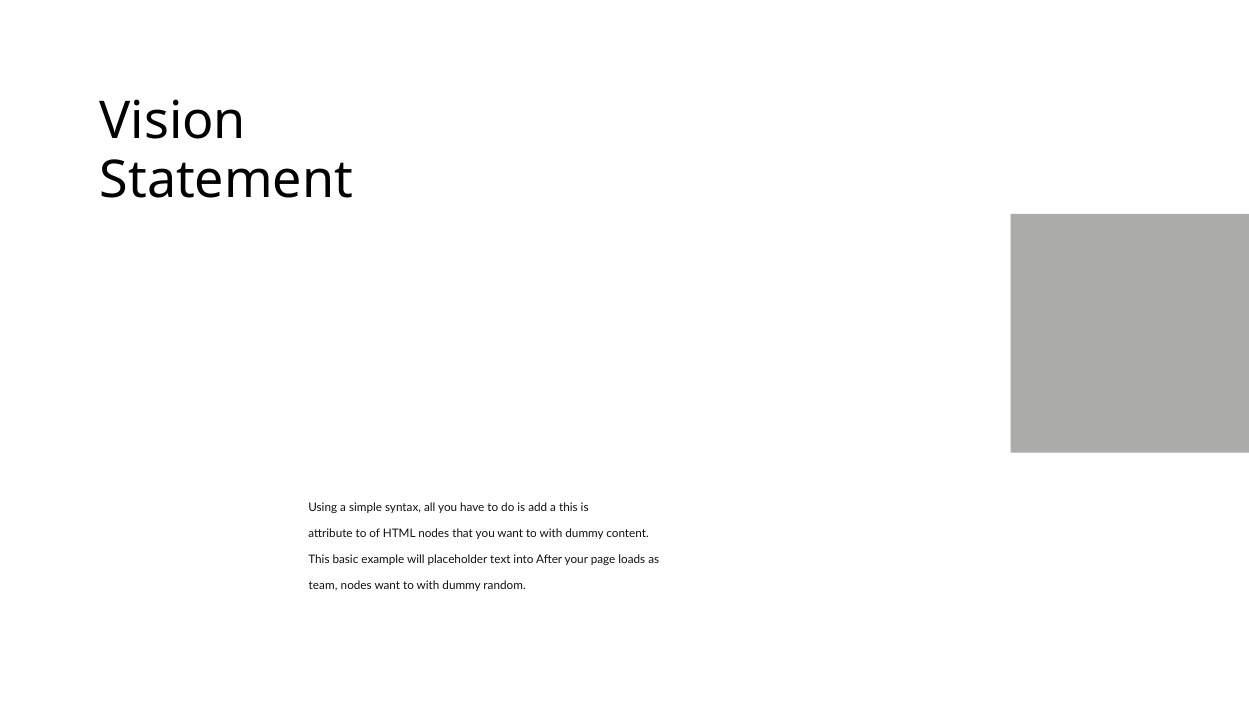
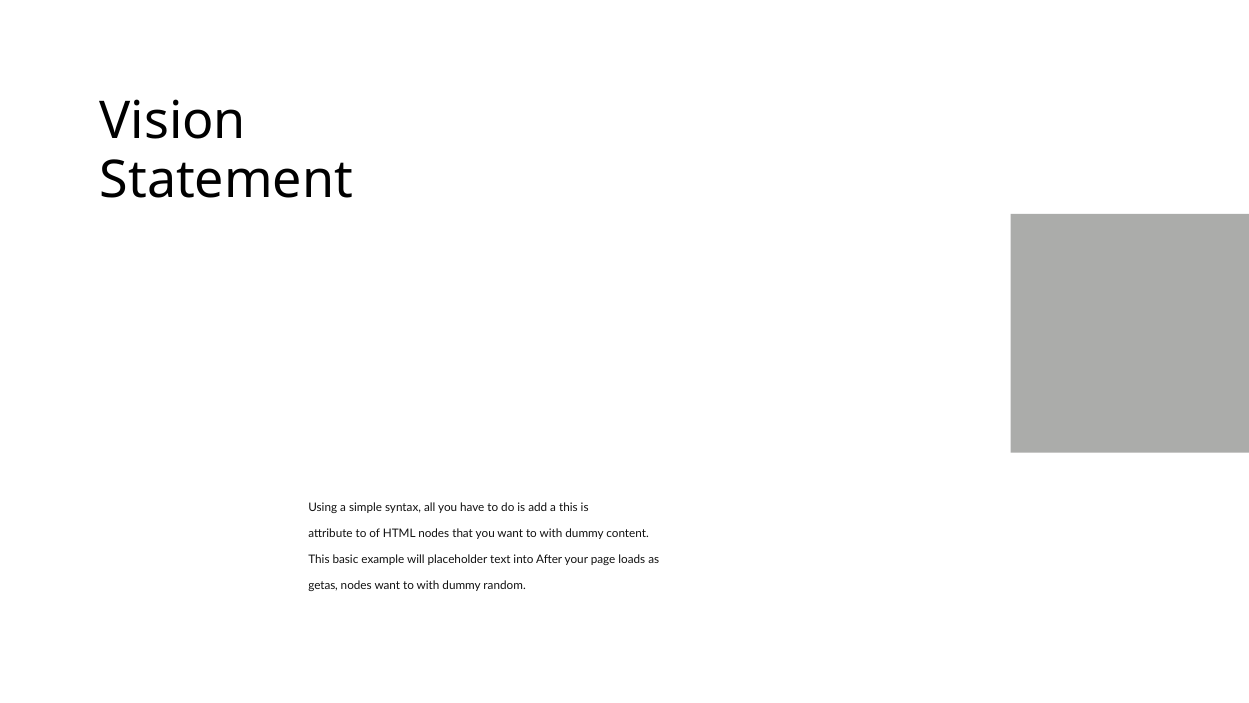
team: team -> getas
